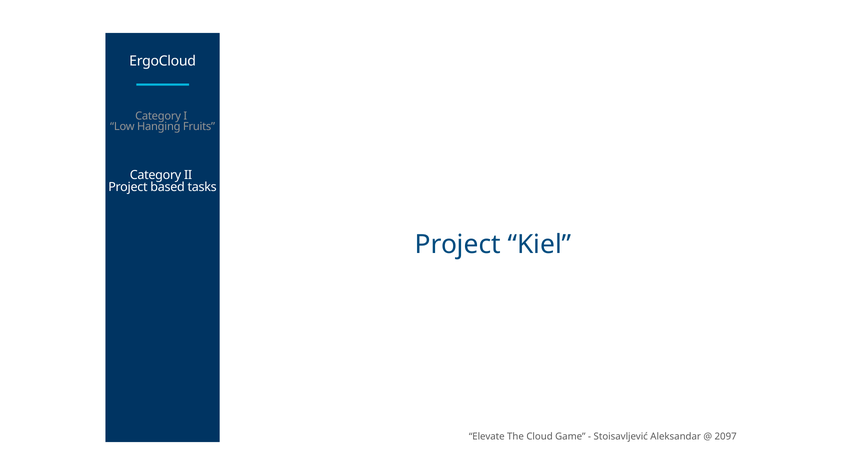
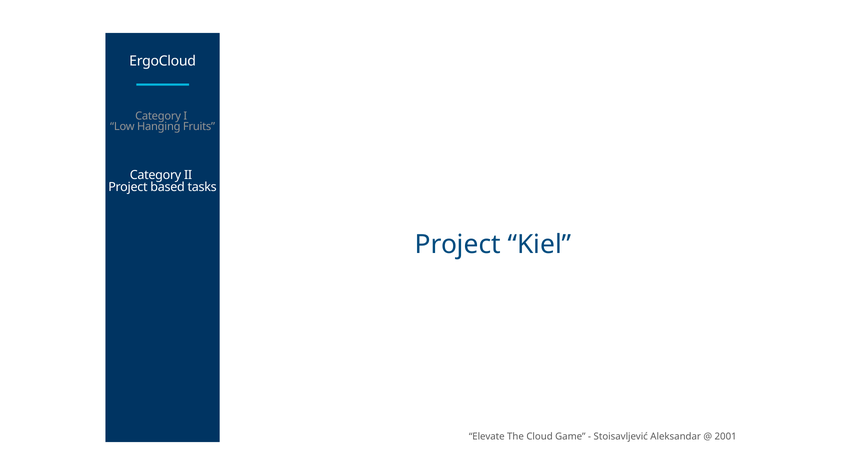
2097: 2097 -> 2001
